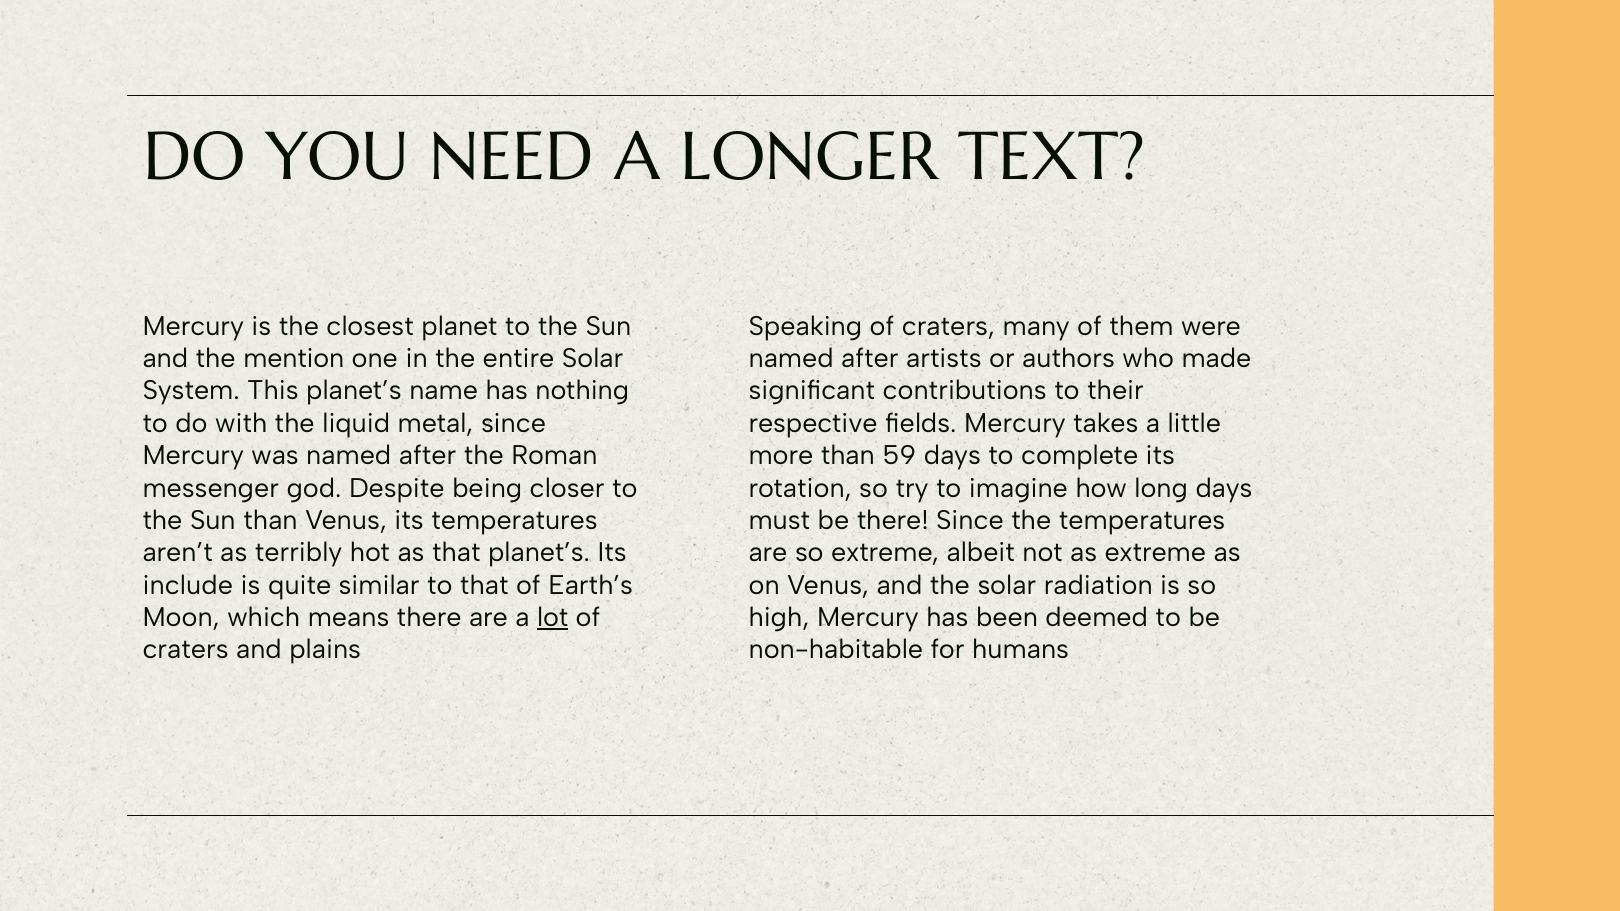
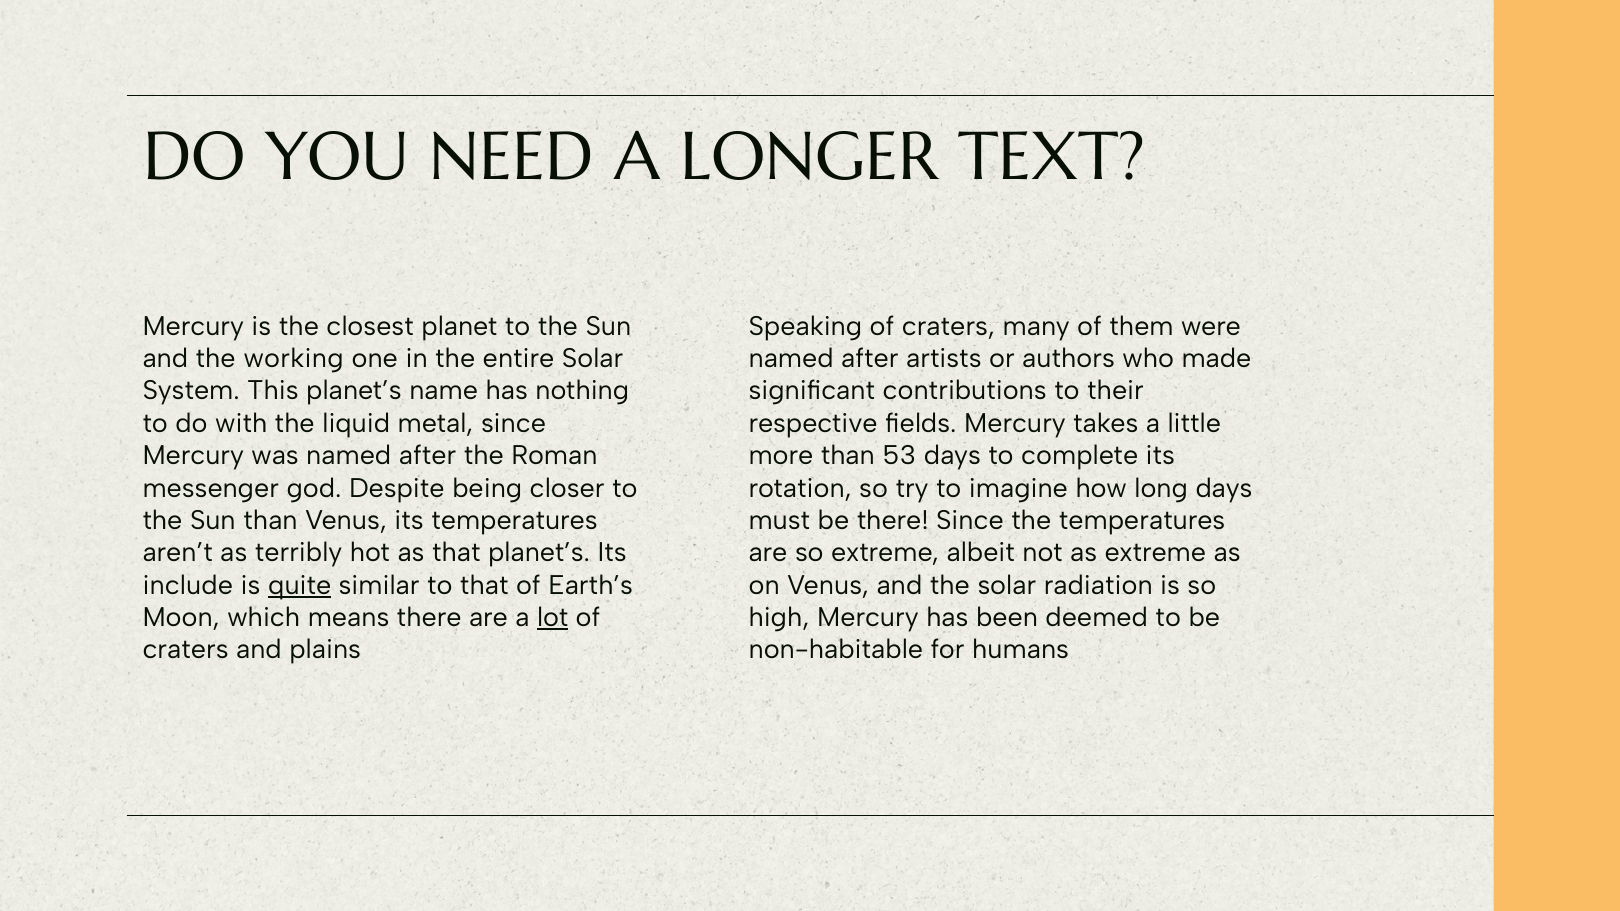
mention: mention -> working
59: 59 -> 53
quite underline: none -> present
